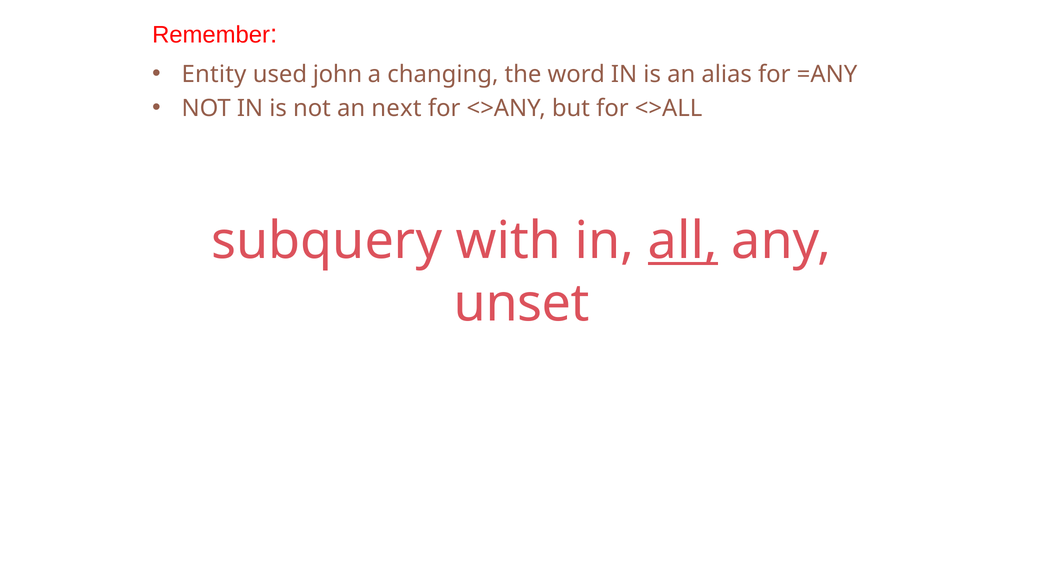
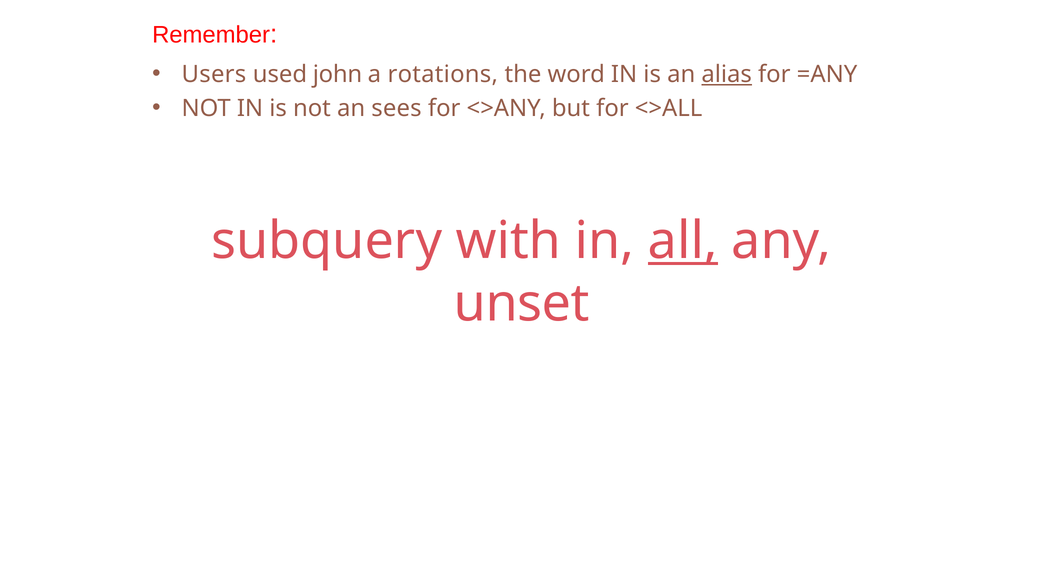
Entity: Entity -> Users
changing: changing -> rotations
alias underline: none -> present
next: next -> sees
